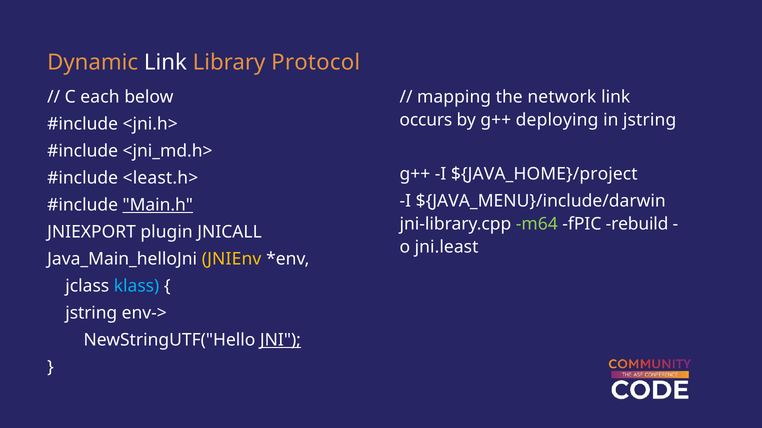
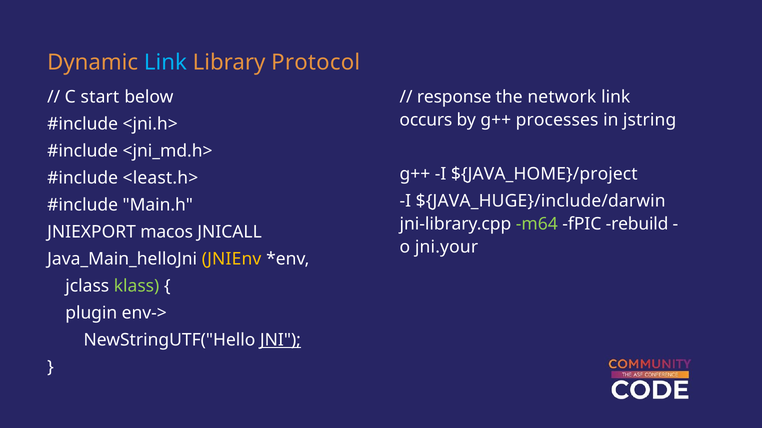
Link at (165, 63) colour: white -> light blue
each: each -> start
mapping: mapping -> response
deploying: deploying -> processes
${JAVA_MENU}/include/darwin: ${JAVA_MENU}/include/darwin -> ${JAVA_HUGE}/include/darwin
Main.h underline: present -> none
plugin: plugin -> macos
jni.least: jni.least -> jni.your
klass colour: light blue -> light green
jstring at (91, 313): jstring -> plugin
